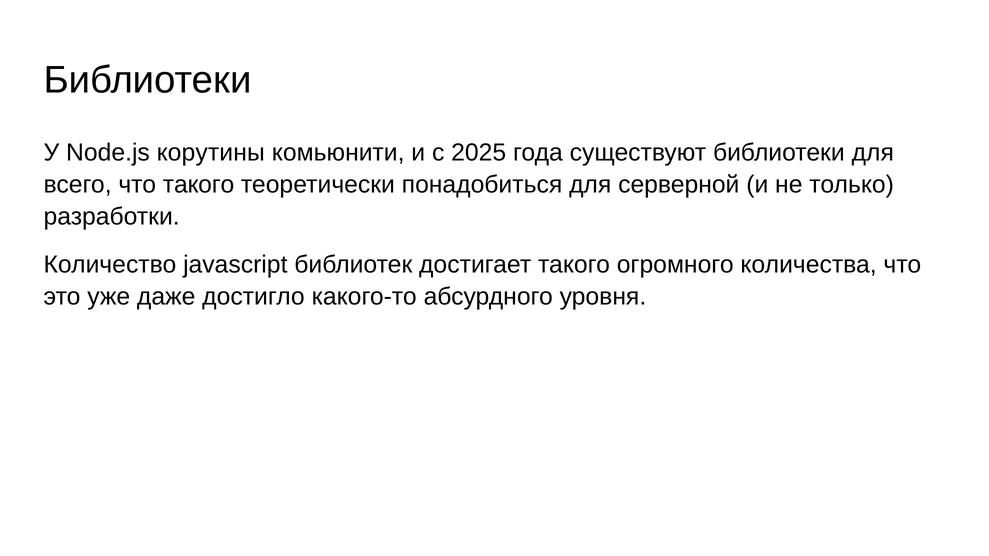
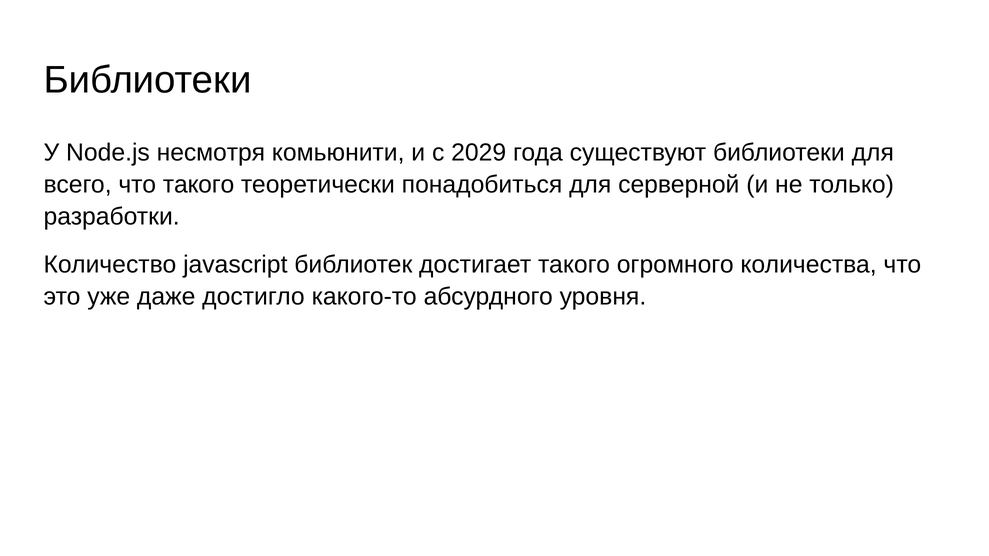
корутины: корутины -> несмотря
2025: 2025 -> 2029
